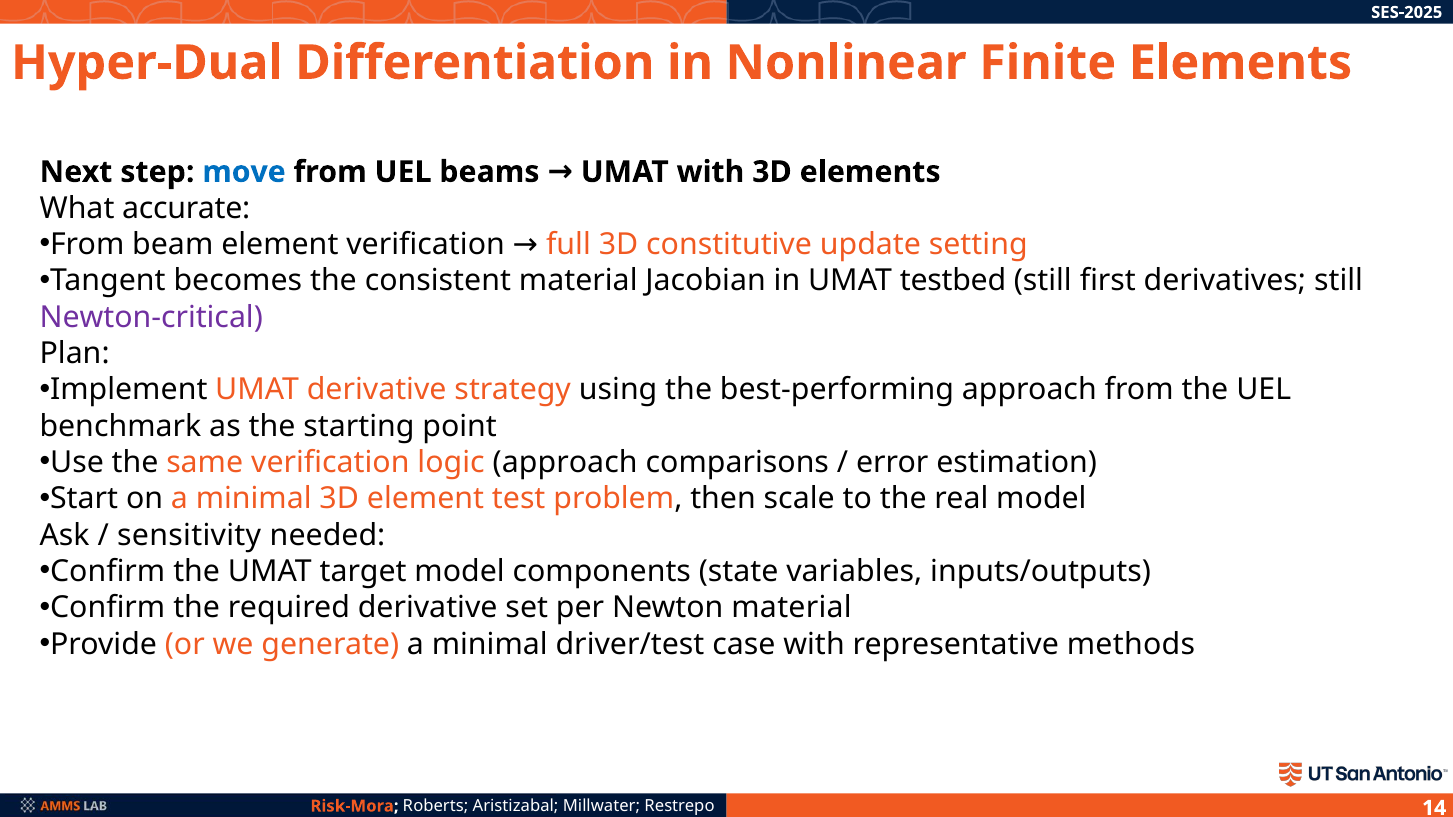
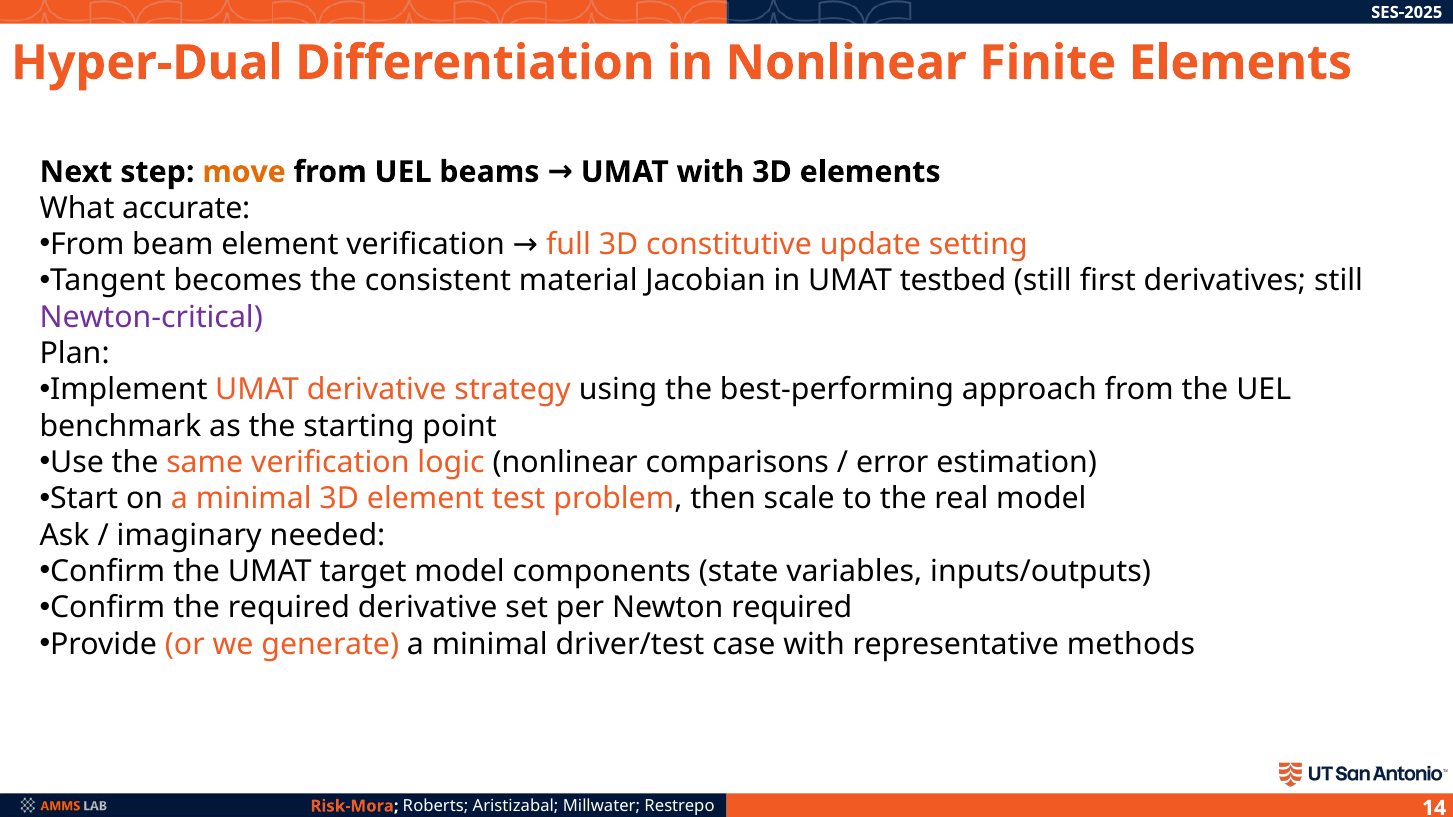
move colour: blue -> orange
logic approach: approach -> nonlinear
sensitivity: sensitivity -> imaginary
Newton material: material -> required
